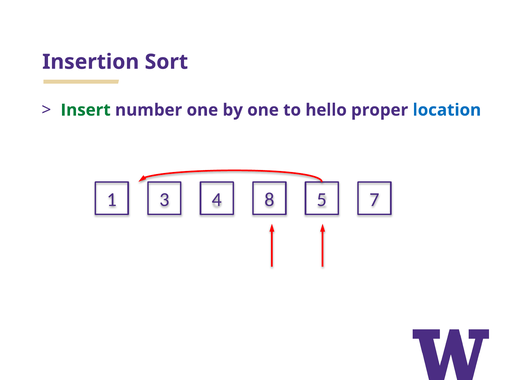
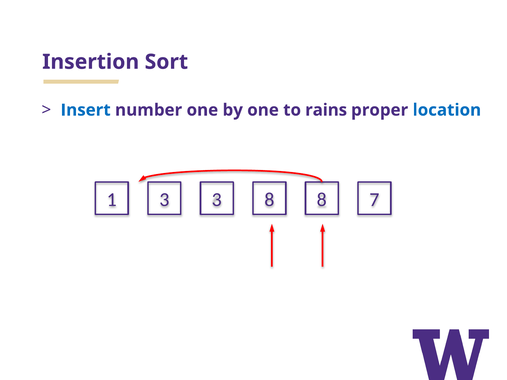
Insert colour: green -> blue
hello: hello -> rains
1 4: 4 -> 3
8 5: 5 -> 8
